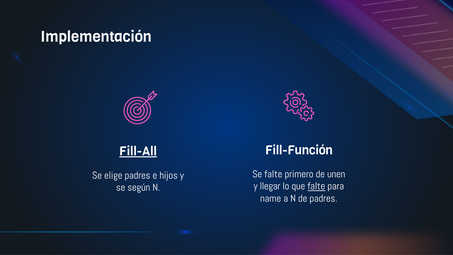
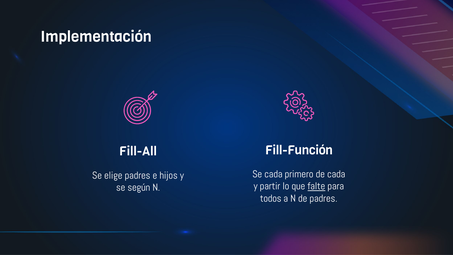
Fill-All underline: present -> none
Se falte: falte -> cada
de unen: unen -> cada
llegar: llegar -> partir
name: name -> todos
